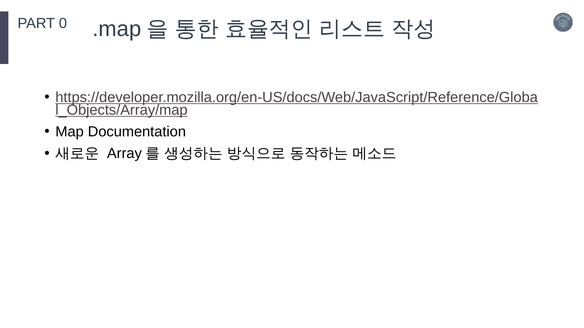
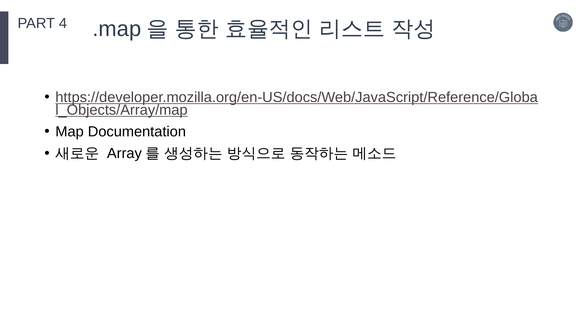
0: 0 -> 4
